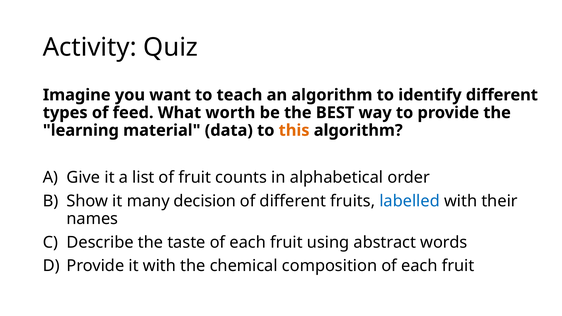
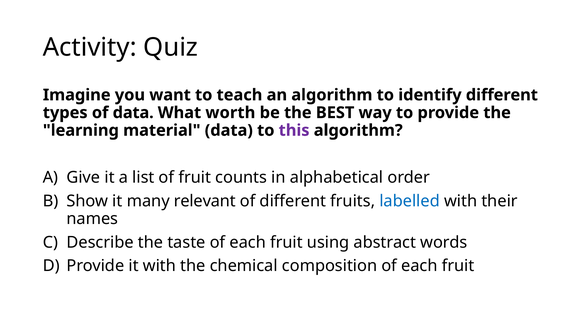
of feed: feed -> data
this colour: orange -> purple
decision: decision -> relevant
